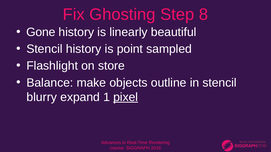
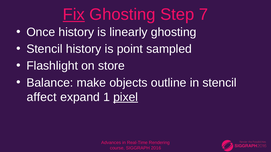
Fix underline: none -> present
8: 8 -> 7
Gone: Gone -> Once
linearly beautiful: beautiful -> ghosting
blurry: blurry -> affect
